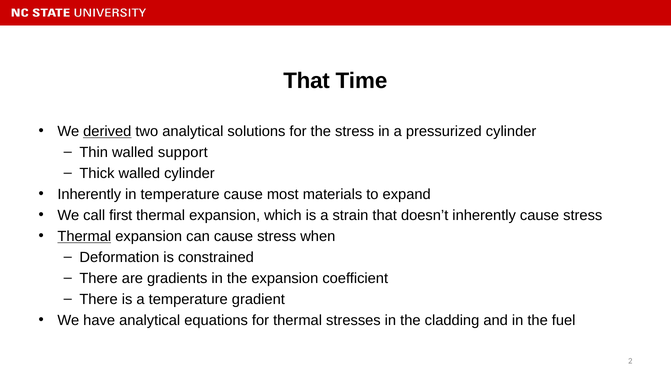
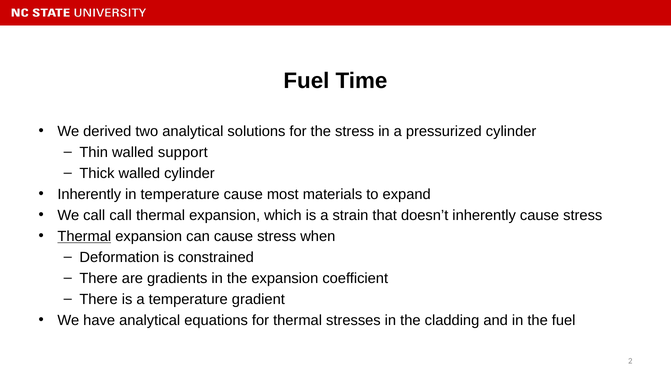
That at (307, 80): That -> Fuel
derived underline: present -> none
call first: first -> call
